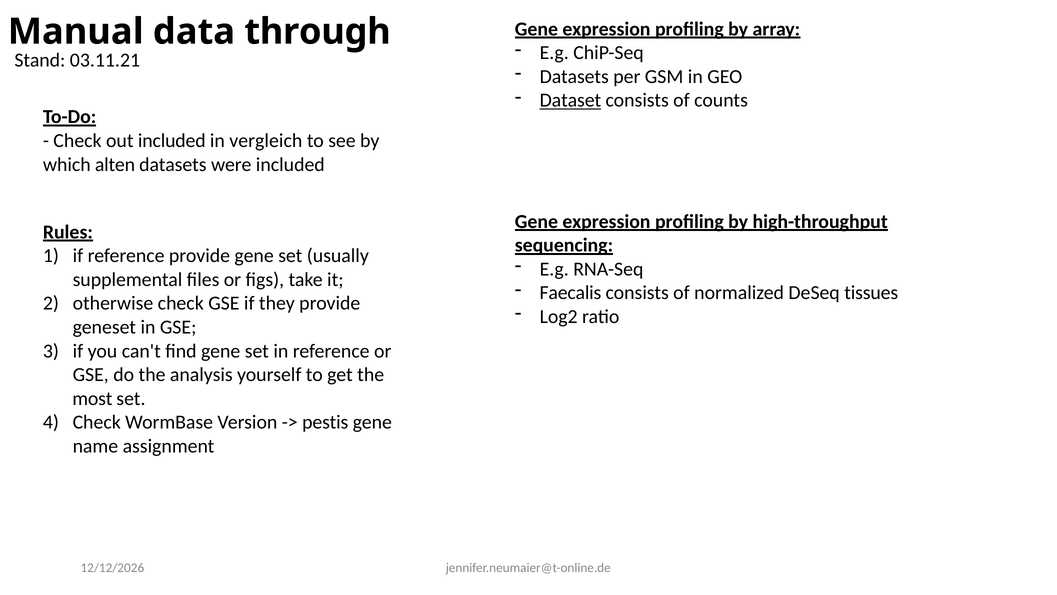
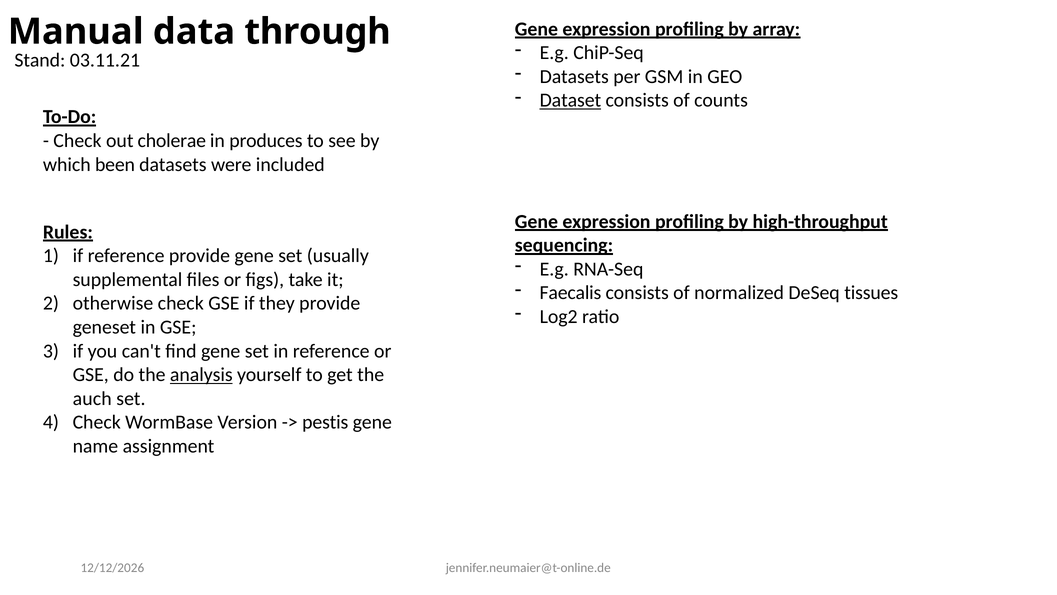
out included: included -> cholerae
vergleich: vergleich -> produces
alten: alten -> been
analysis underline: none -> present
most: most -> auch
